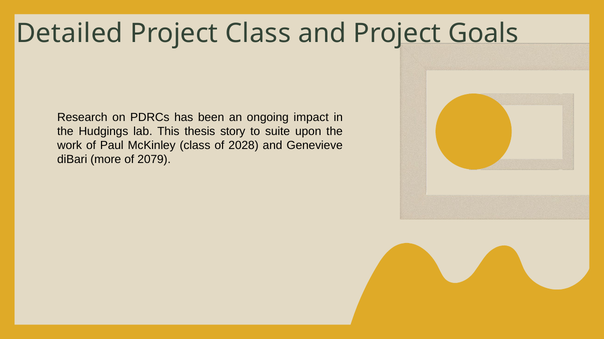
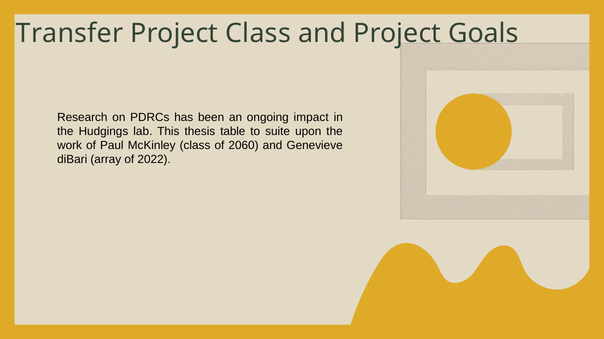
Detailed: Detailed -> Transfer
story: story -> table
2028: 2028 -> 2060
more: more -> array
2079: 2079 -> 2022
